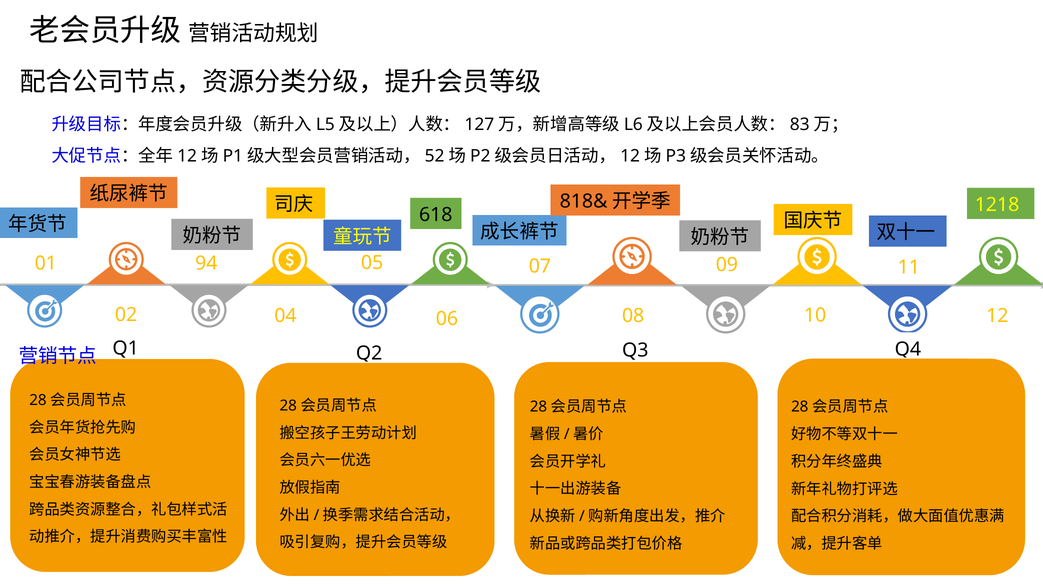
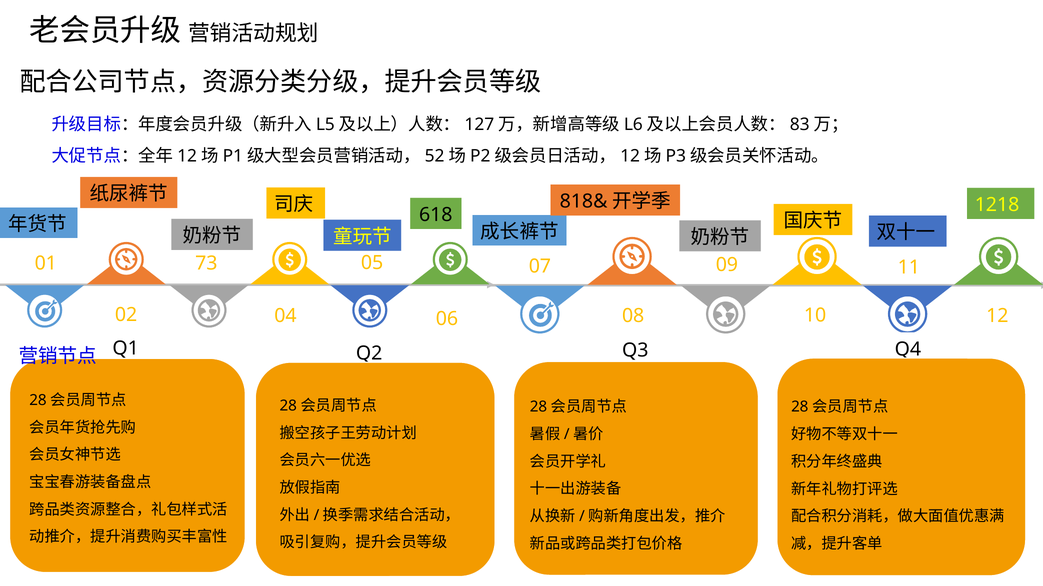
94: 94 -> 73
